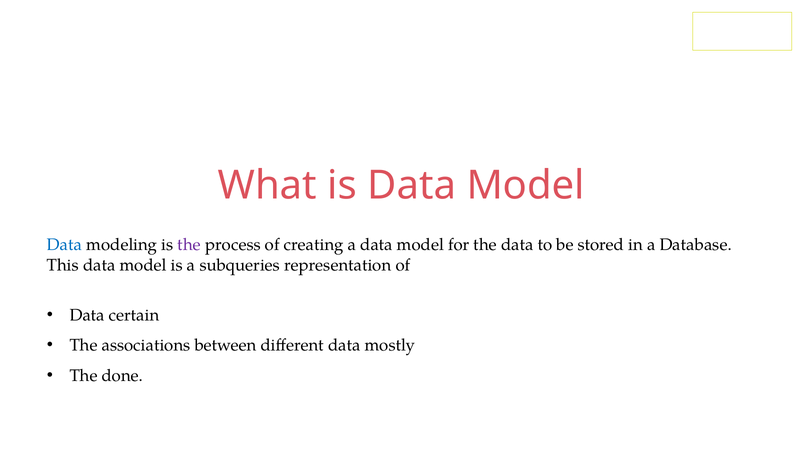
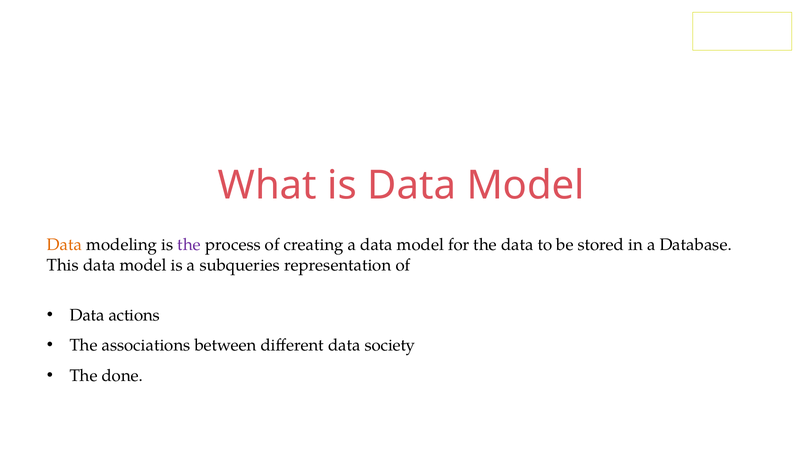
Data at (65, 245) colour: blue -> orange
certain: certain -> actions
mostly: mostly -> society
